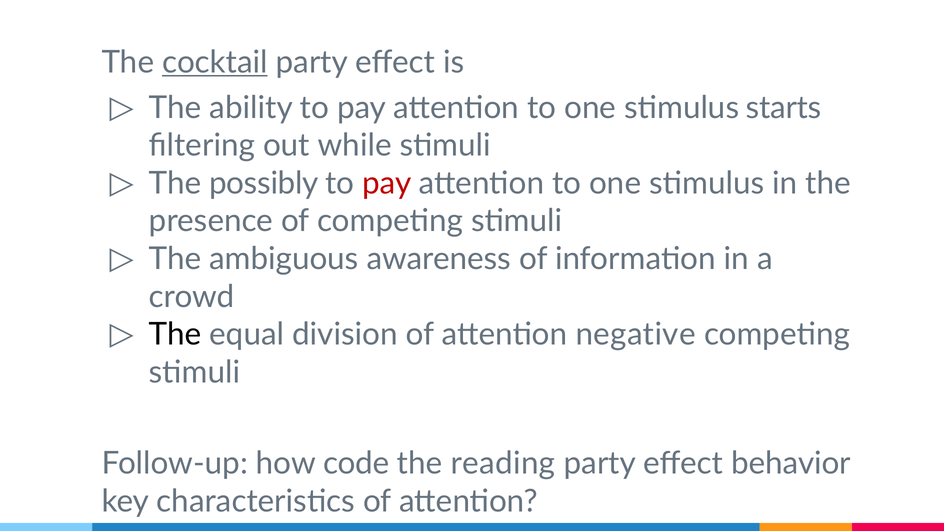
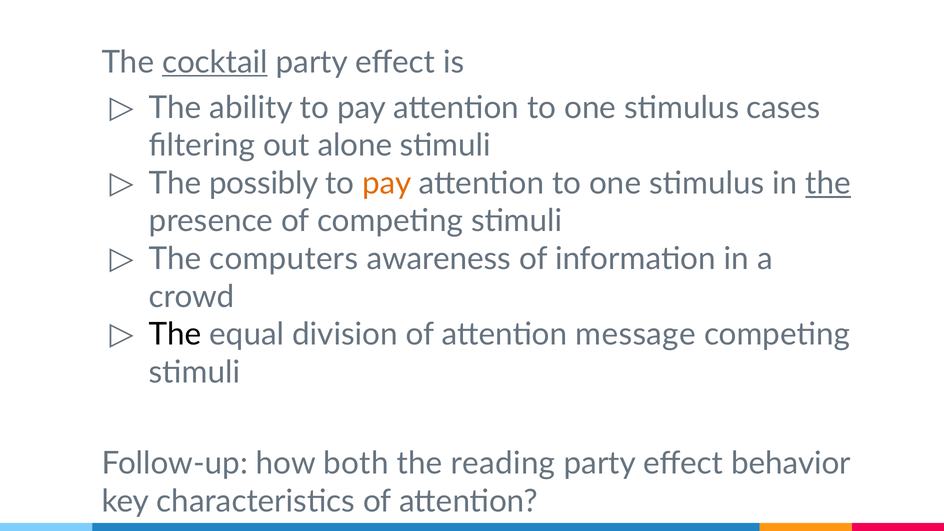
starts: starts -> cases
while: while -> alone
pay at (387, 183) colour: red -> orange
the at (828, 183) underline: none -> present
ambiguous: ambiguous -> computers
negative: negative -> message
code: code -> both
